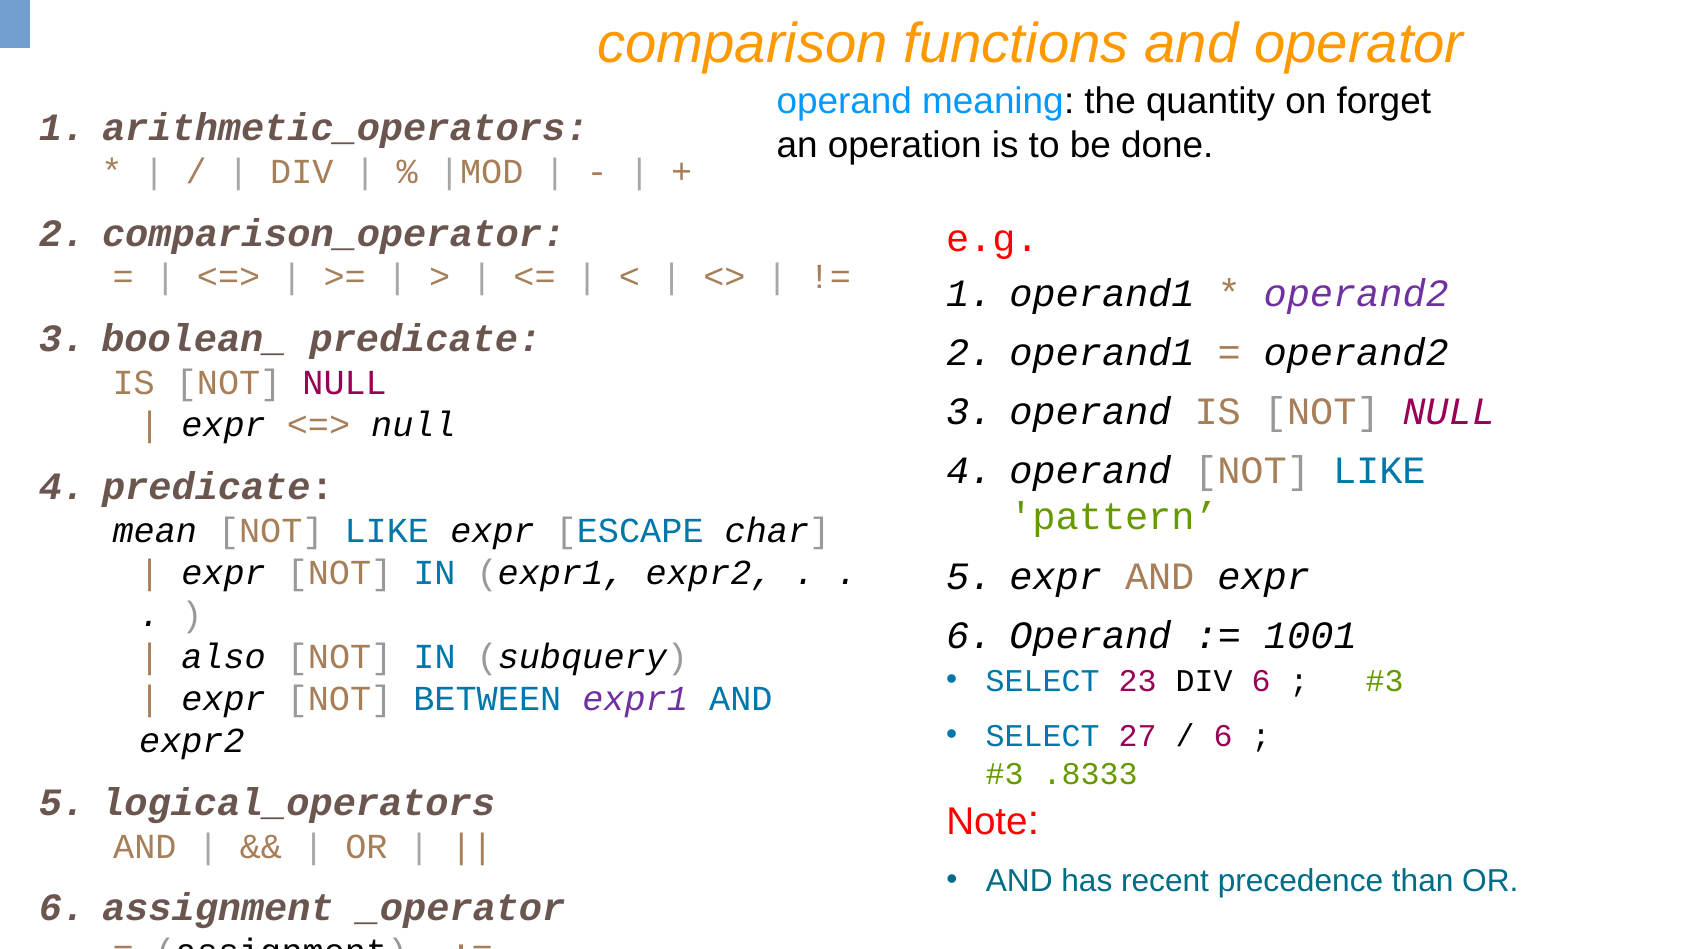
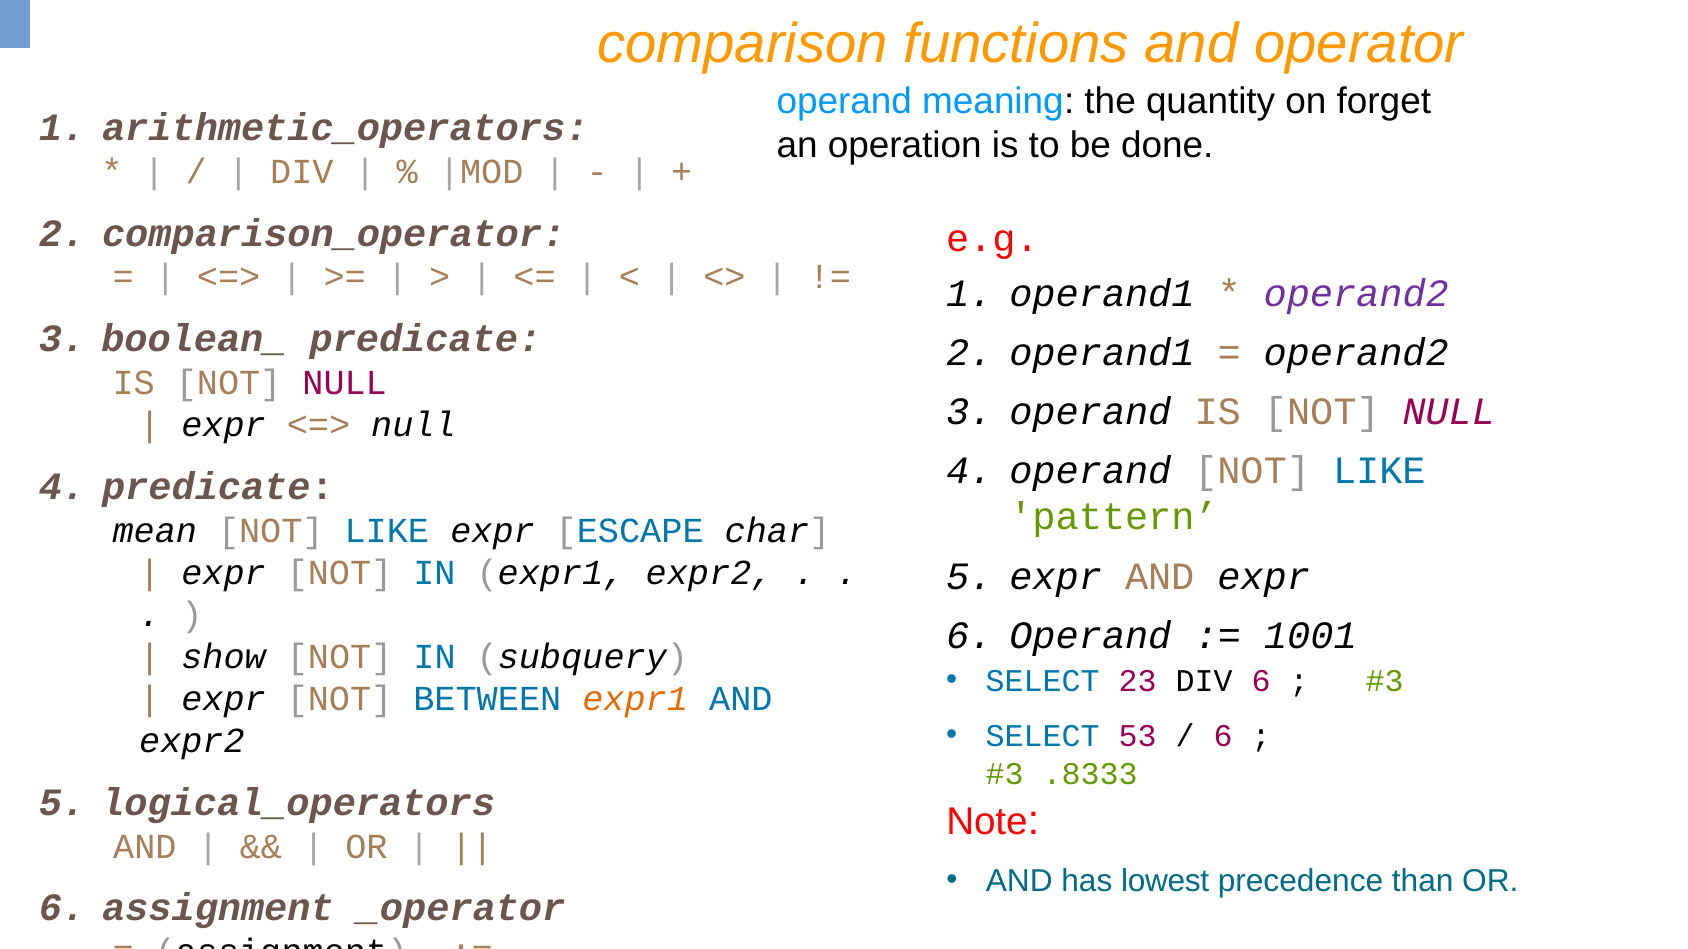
also: also -> show
expr1 at (635, 700) colour: purple -> orange
27: 27 -> 53
recent: recent -> lowest
